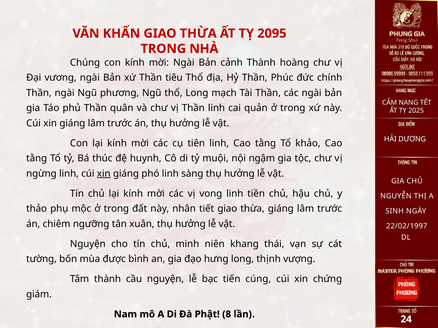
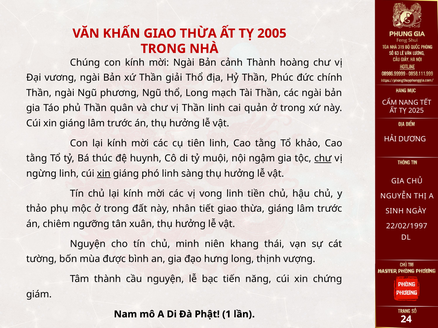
2095: 2095 -> 2005
tiêu: tiêu -> giải
chư at (323, 159) underline: none -> present
tiến cúng: cúng -> năng
8: 8 -> 1
